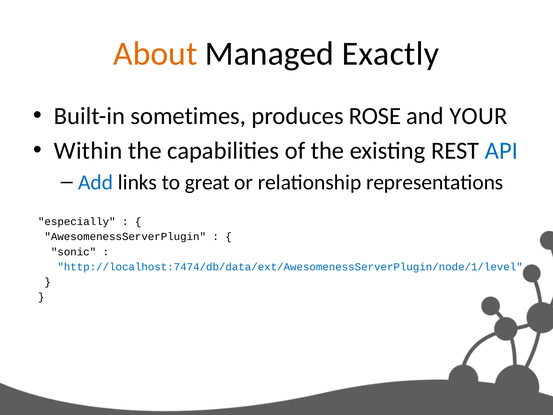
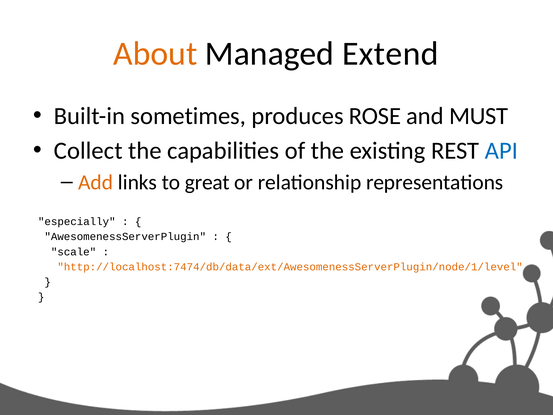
Exactly: Exactly -> Extend
YOUR: YOUR -> MUST
Within: Within -> Collect
Add colour: blue -> orange
sonic: sonic -> scale
http://localhost:7474/db/data/ext/AwesomenessServerPlugin/node/1/level colour: blue -> orange
